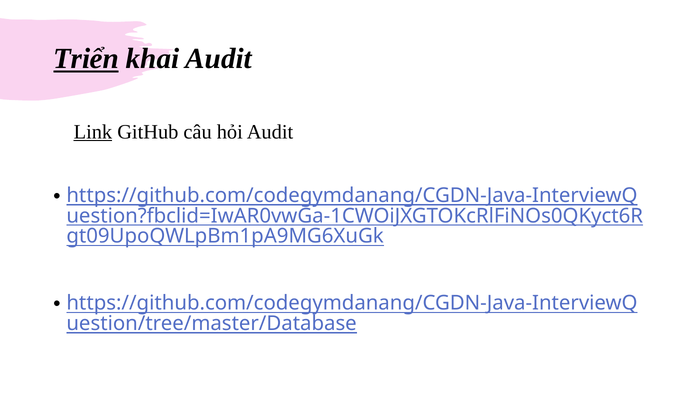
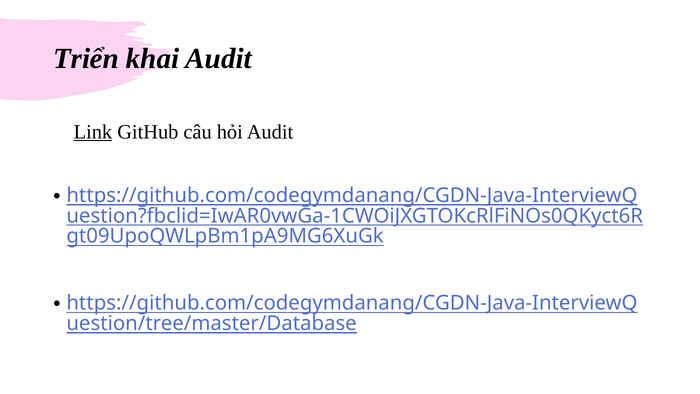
Triển underline: present -> none
